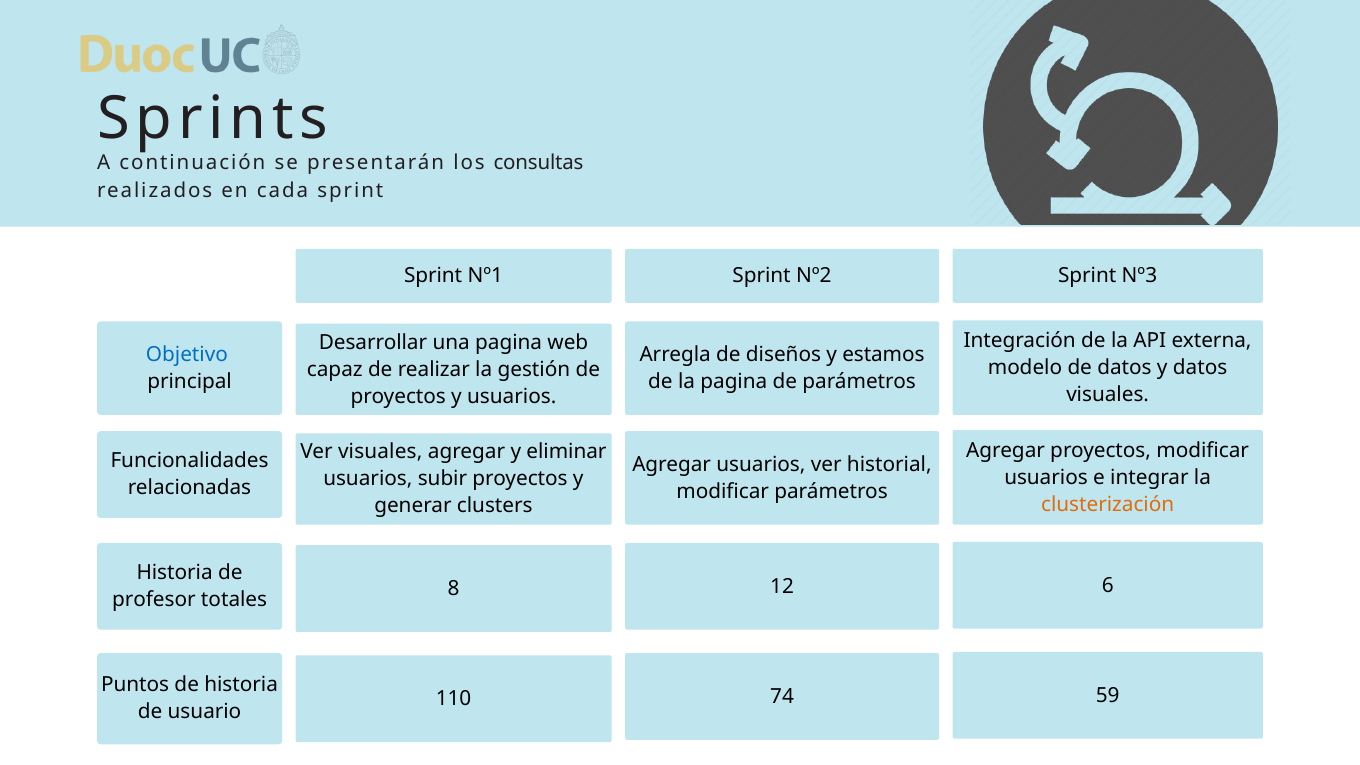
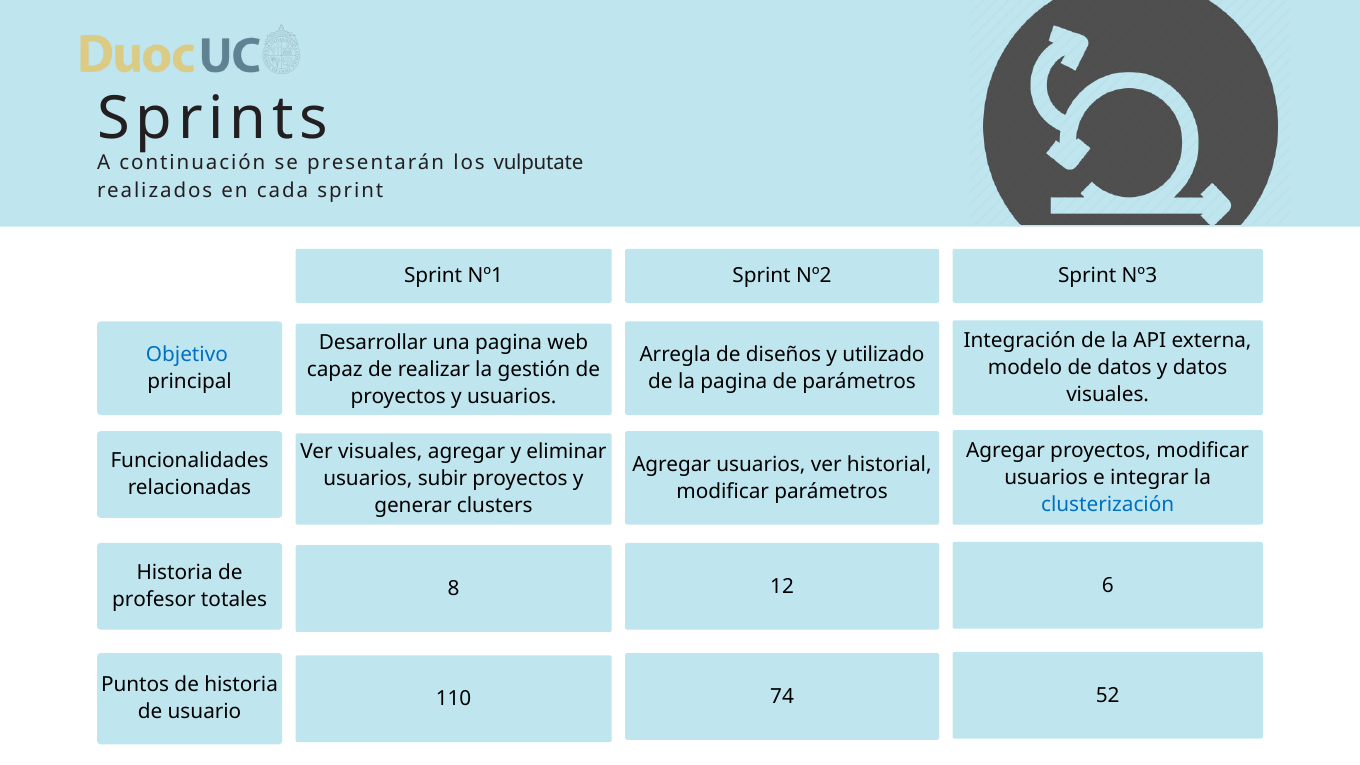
consultas: consultas -> vulputate
estamos: estamos -> utilizado
clusterización colour: orange -> blue
59: 59 -> 52
